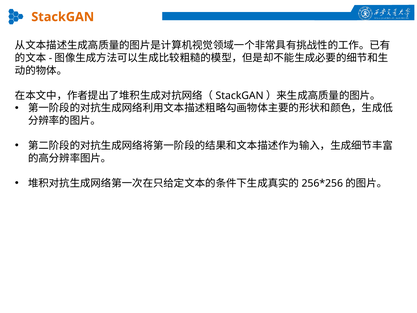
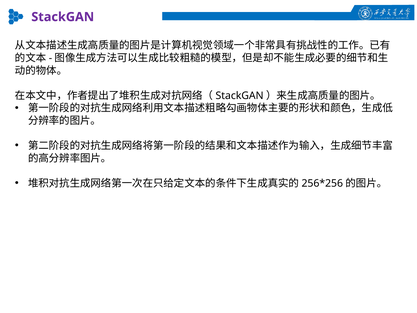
StackGAN colour: orange -> purple
